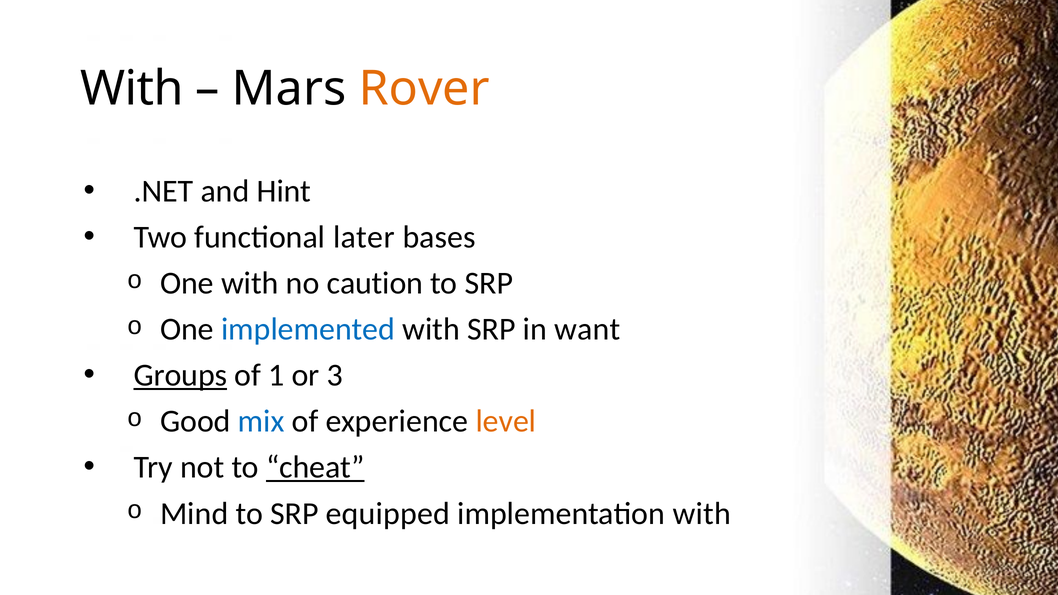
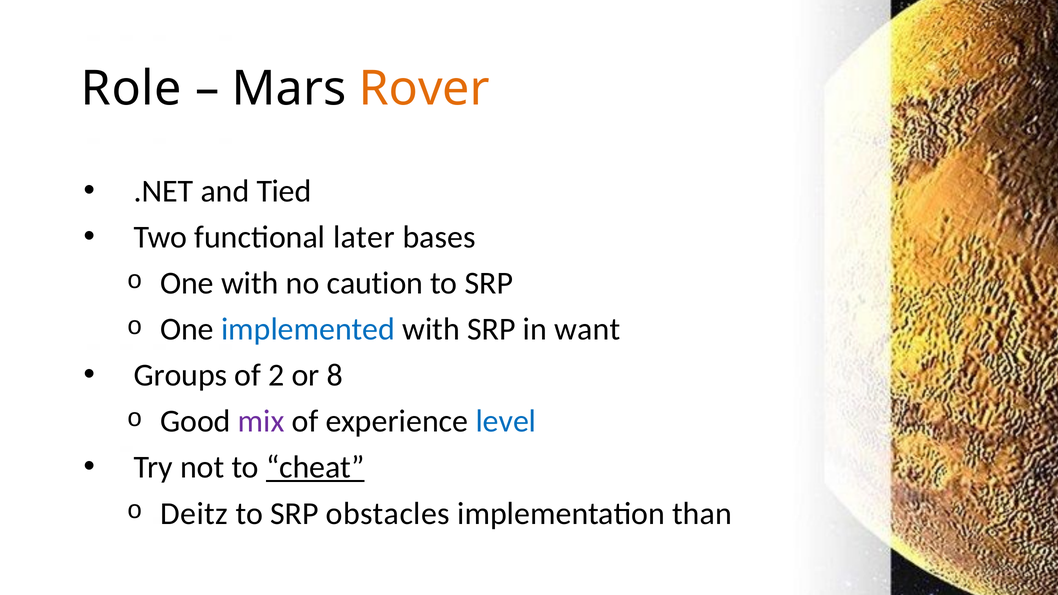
With at (132, 89): With -> Role
Hint: Hint -> Tied
Groups underline: present -> none
1: 1 -> 2
3: 3 -> 8
mix colour: blue -> purple
level colour: orange -> blue
Mind: Mind -> Deitz
equipped: equipped -> obstacles
implementation with: with -> than
